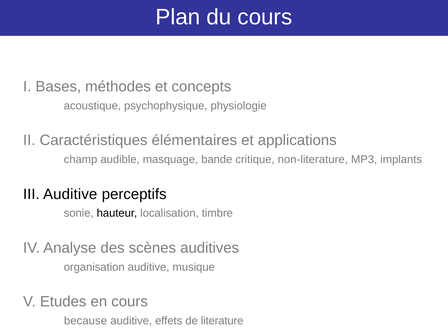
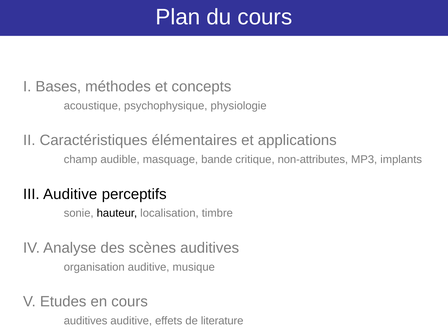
non-literature: non-literature -> non-attributes
because at (85, 321): because -> auditives
